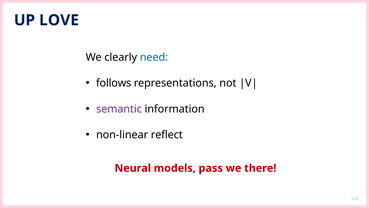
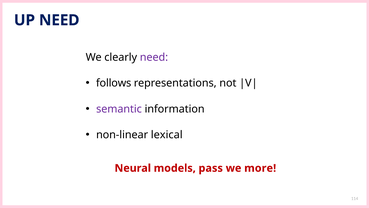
UP LOVE: LOVE -> NEED
need at (154, 57) colour: blue -> purple
reflect: reflect -> lexical
there: there -> more
